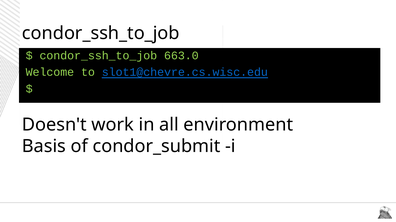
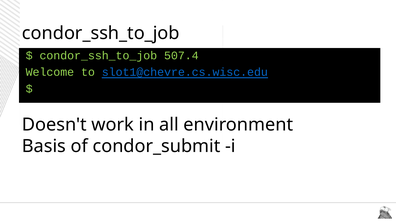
663.0: 663.0 -> 507.4
